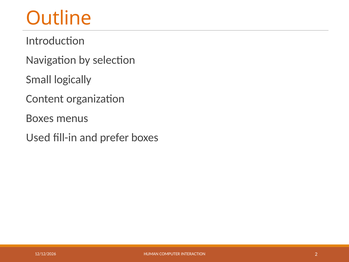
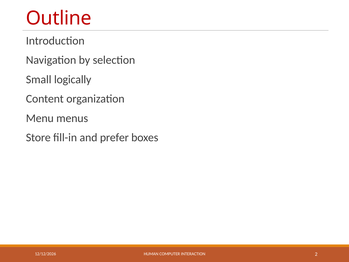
Outline colour: orange -> red
Boxes at (40, 118): Boxes -> Menu
Used: Used -> Store
